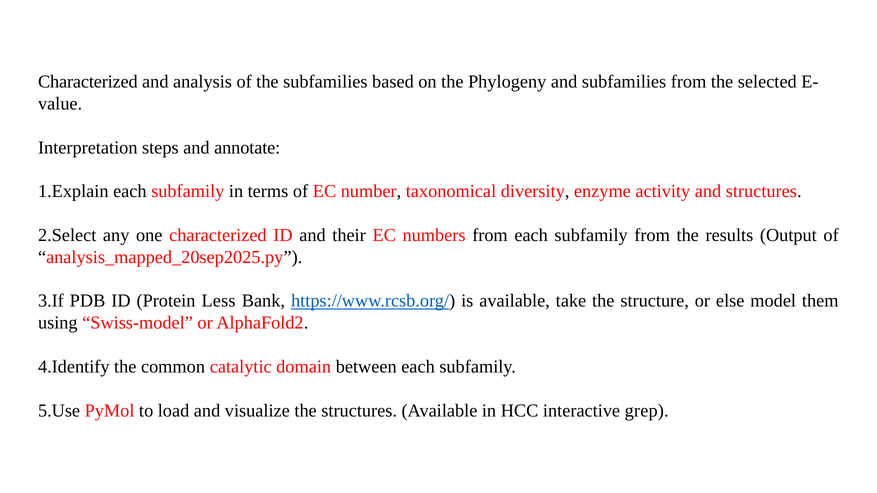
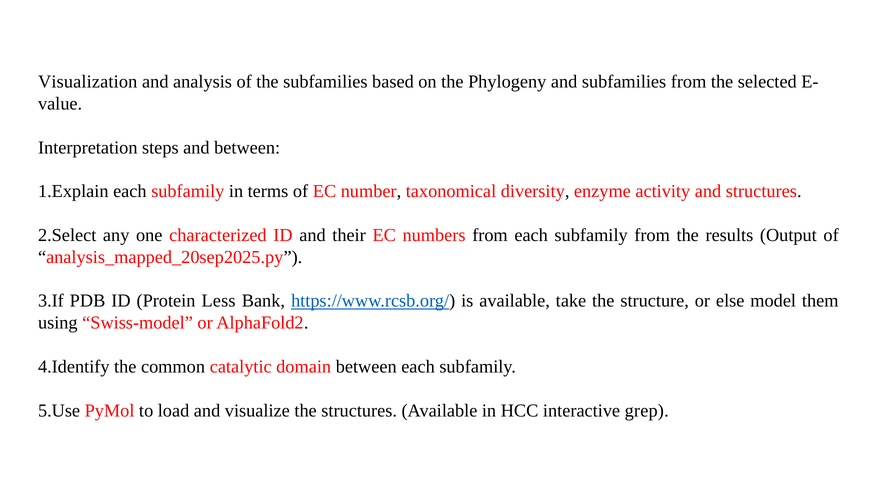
Characterized at (88, 82): Characterized -> Visualization
and annotate: annotate -> between
